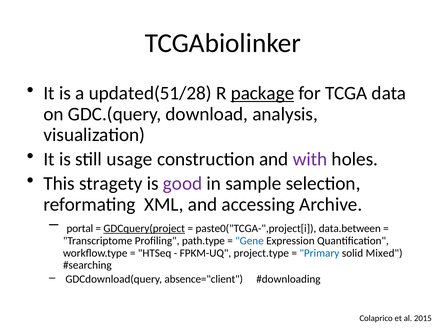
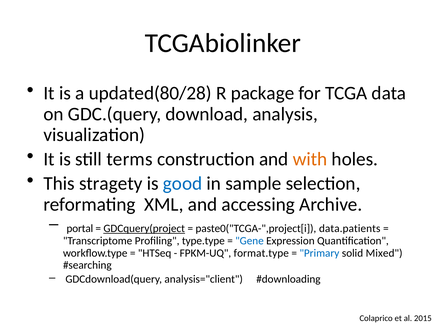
updated(51/28: updated(51/28 -> updated(80/28
package underline: present -> none
usage: usage -> terms
with colour: purple -> orange
good colour: purple -> blue
data.between: data.between -> data.patients
path.type: path.type -> type.type
project.type: project.type -> format.type
absence="client: absence="client -> analysis="client
